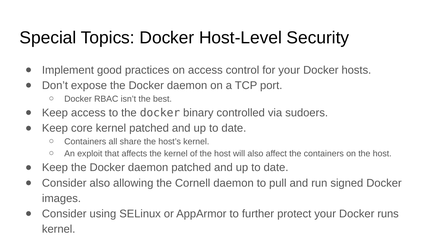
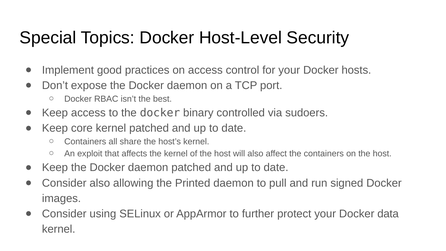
Cornell: Cornell -> Printed
runs: runs -> data
